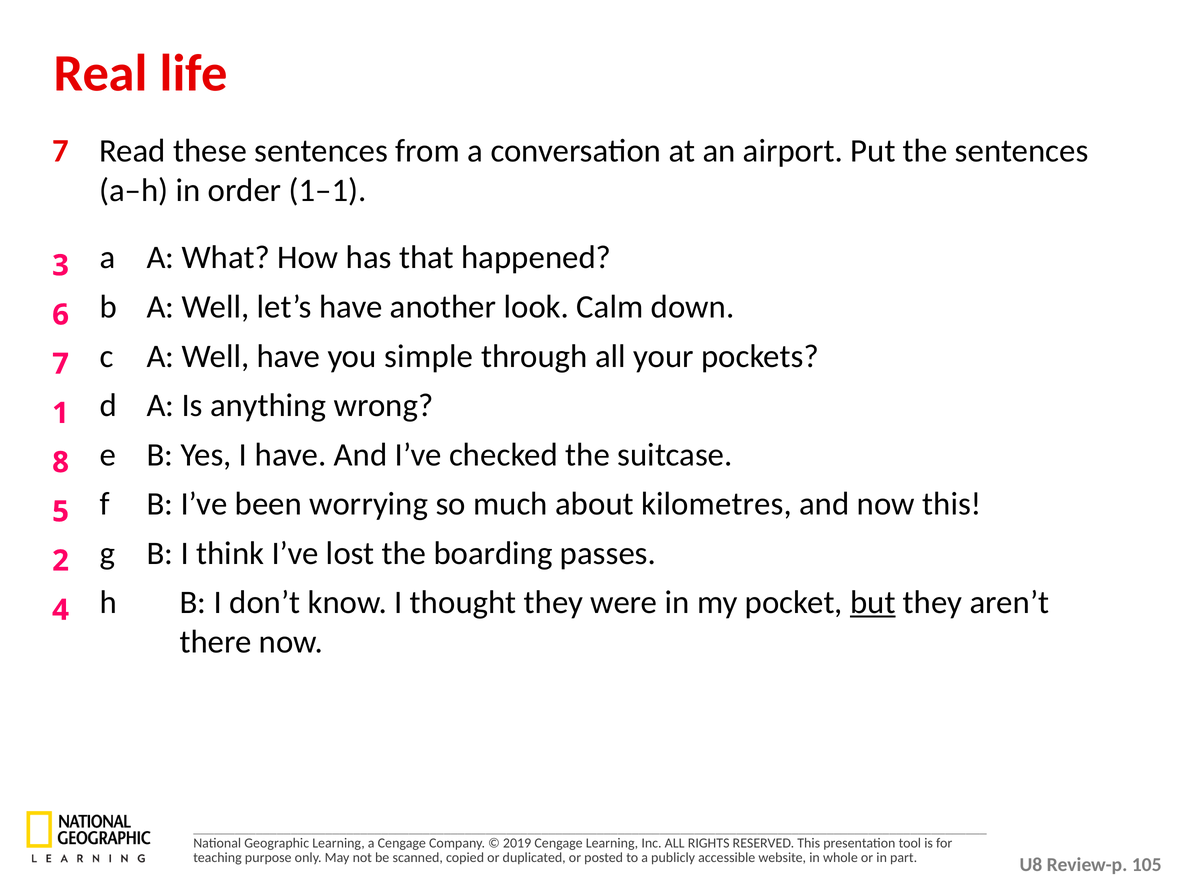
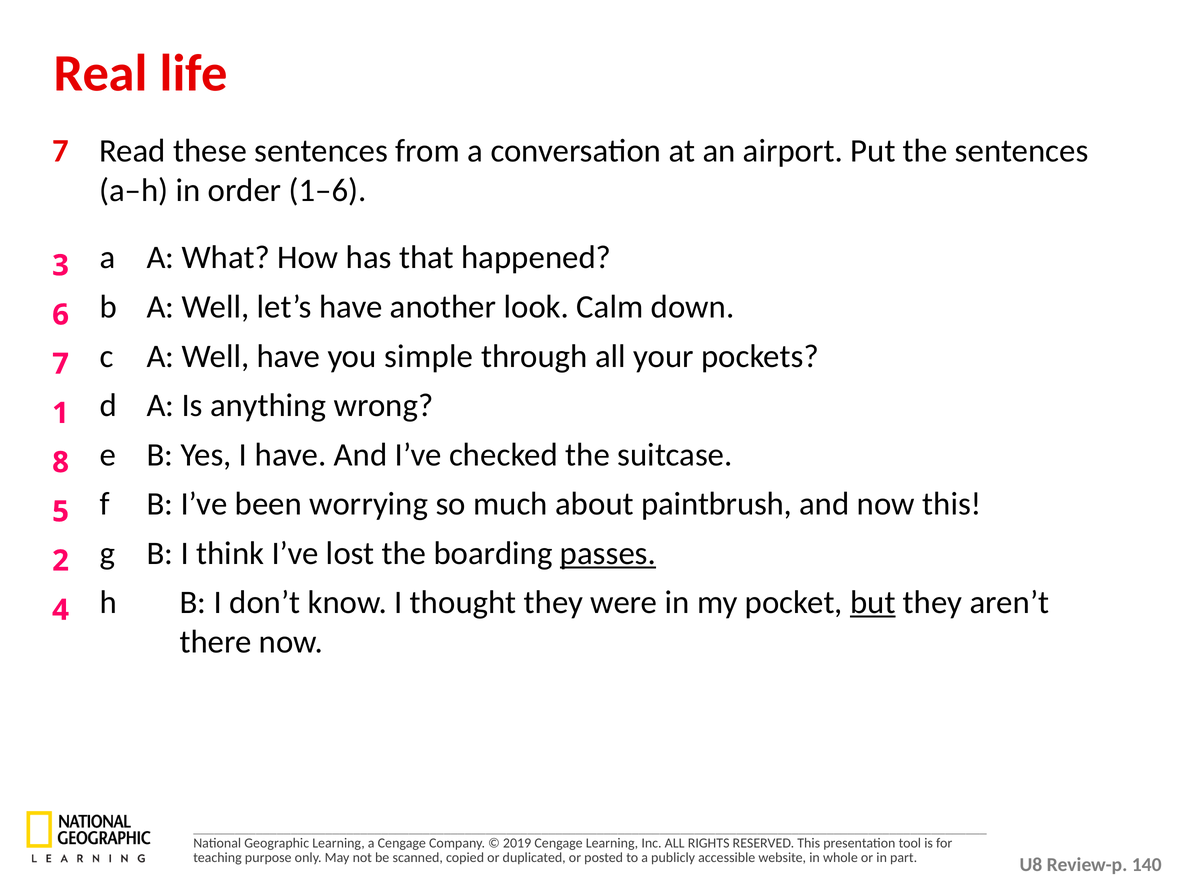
1–1: 1–1 -> 1–6
kilometres: kilometres -> paintbrush
passes underline: none -> present
105: 105 -> 140
